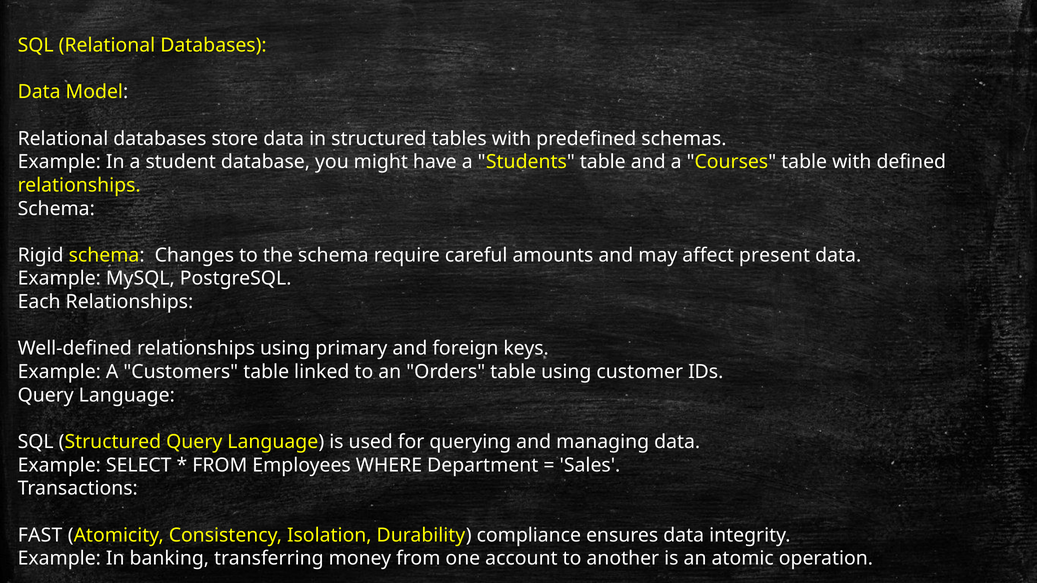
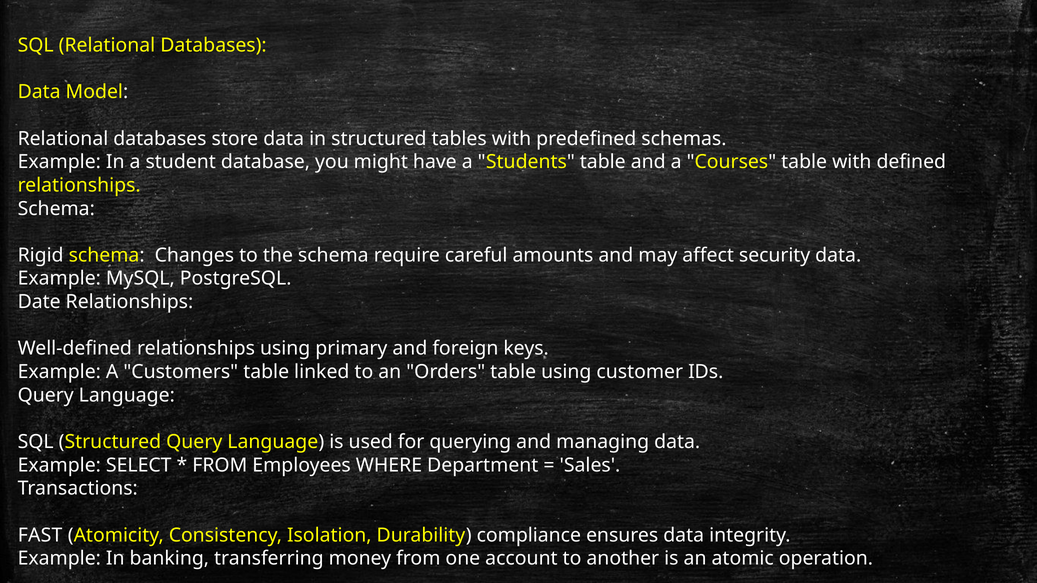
present: present -> security
Each: Each -> Date
